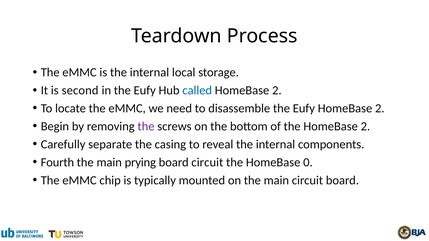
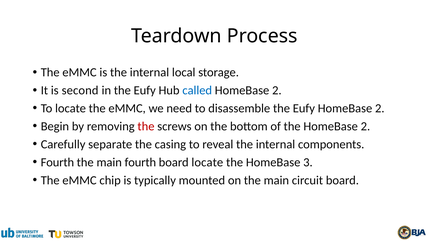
the at (146, 126) colour: purple -> red
main prying: prying -> fourth
board circuit: circuit -> locate
0: 0 -> 3
